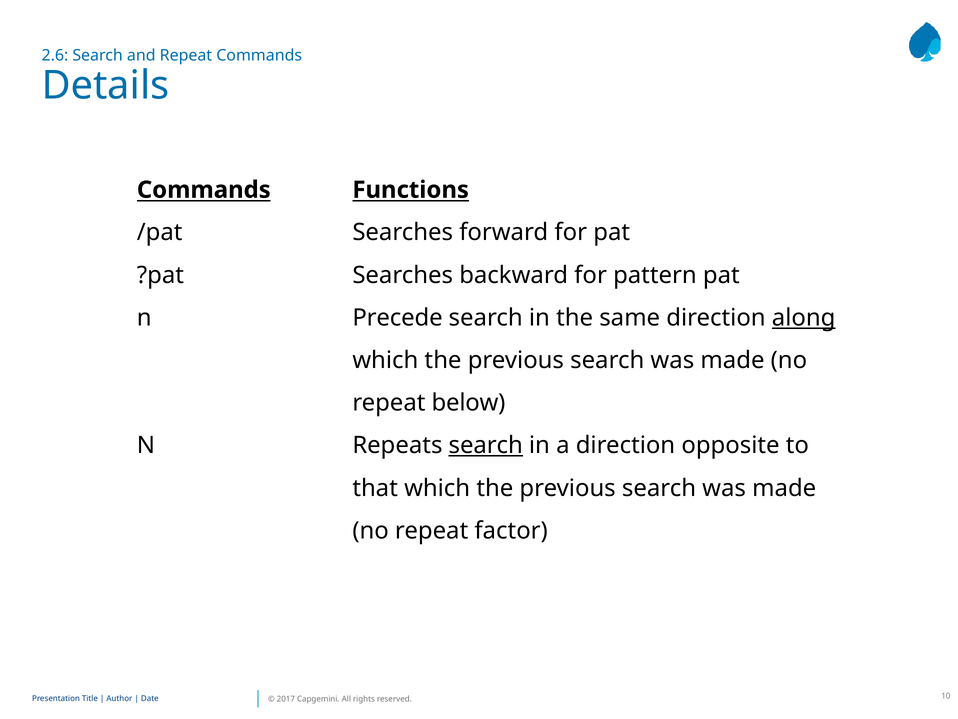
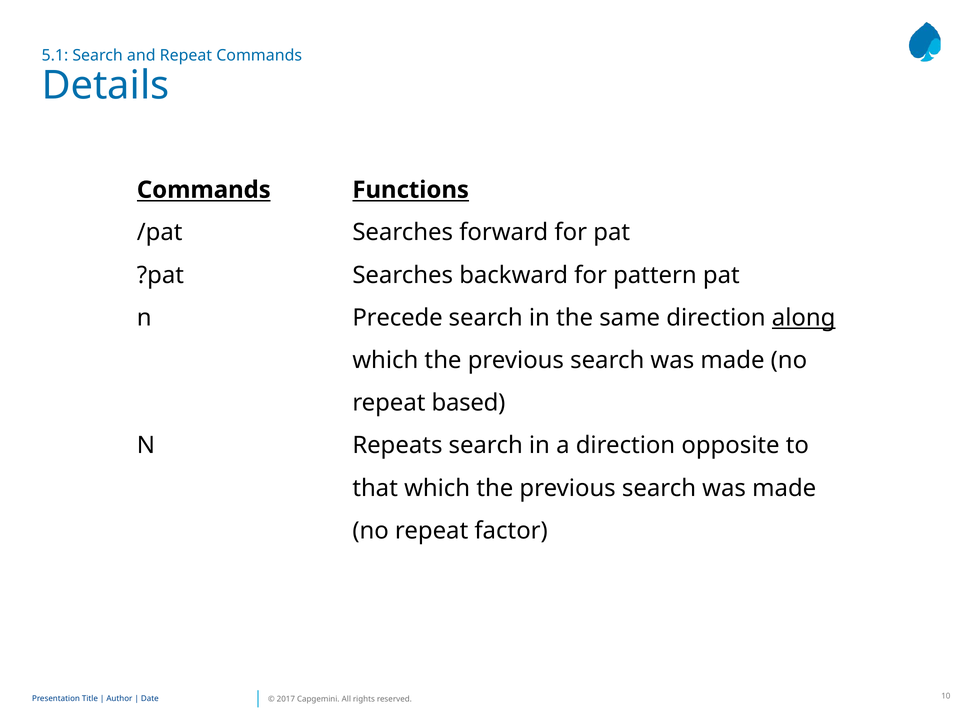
2.6: 2.6 -> 5.1
below: below -> based
search at (486, 445) underline: present -> none
